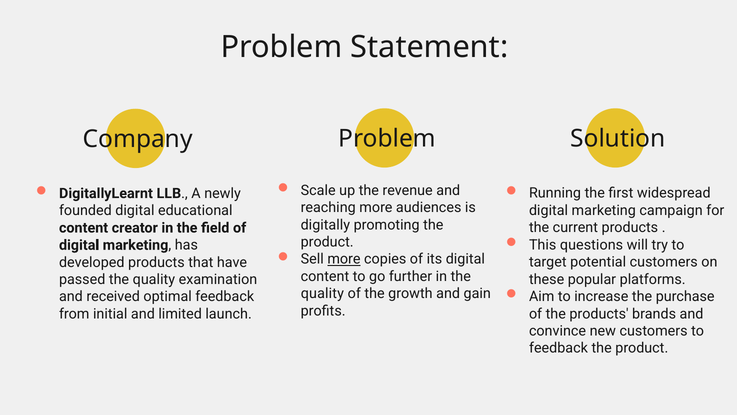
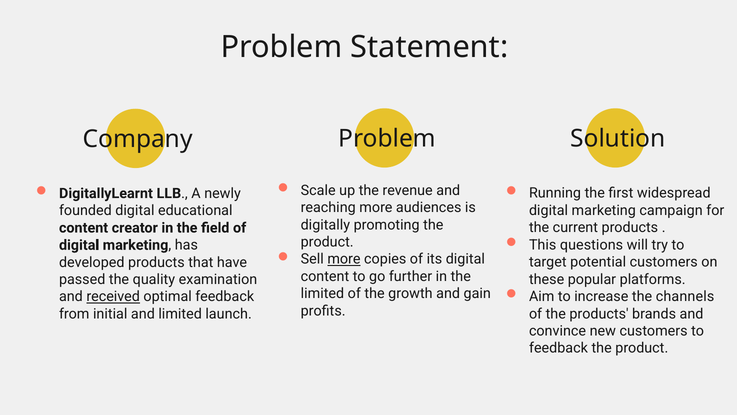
quality at (322, 293): quality -> limited
purchase: purchase -> channels
received underline: none -> present
